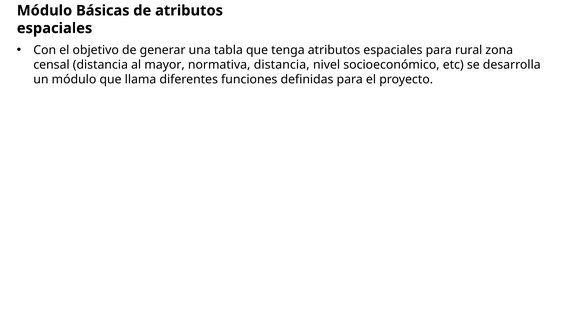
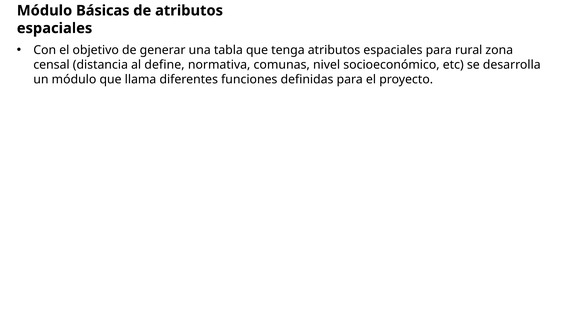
mayor: mayor -> define
normativa distancia: distancia -> comunas
